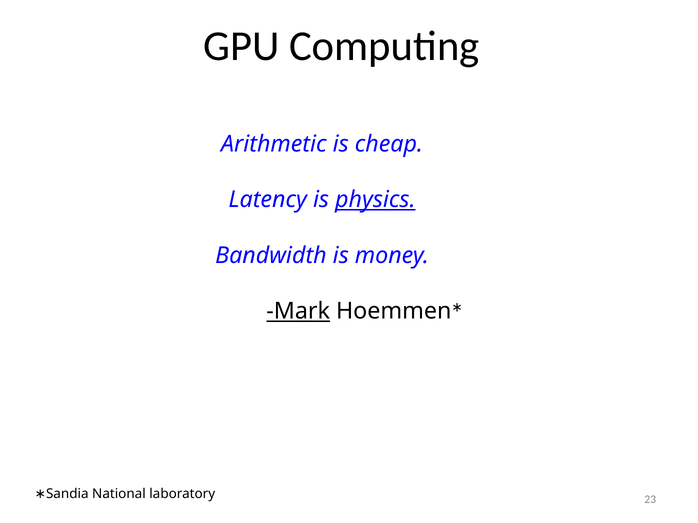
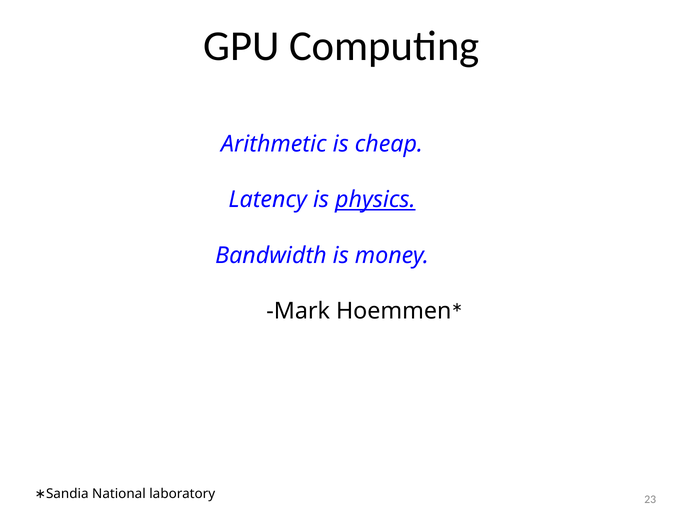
Mark underline: present -> none
